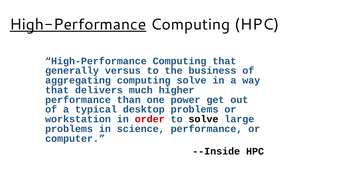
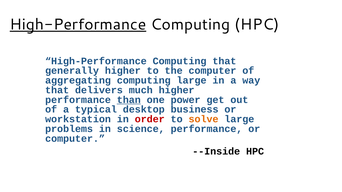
generally versus: versus -> higher
the business: business -> computer
computing solve: solve -> large
than underline: none -> present
desktop problems: problems -> business
solve at (204, 119) colour: black -> orange
